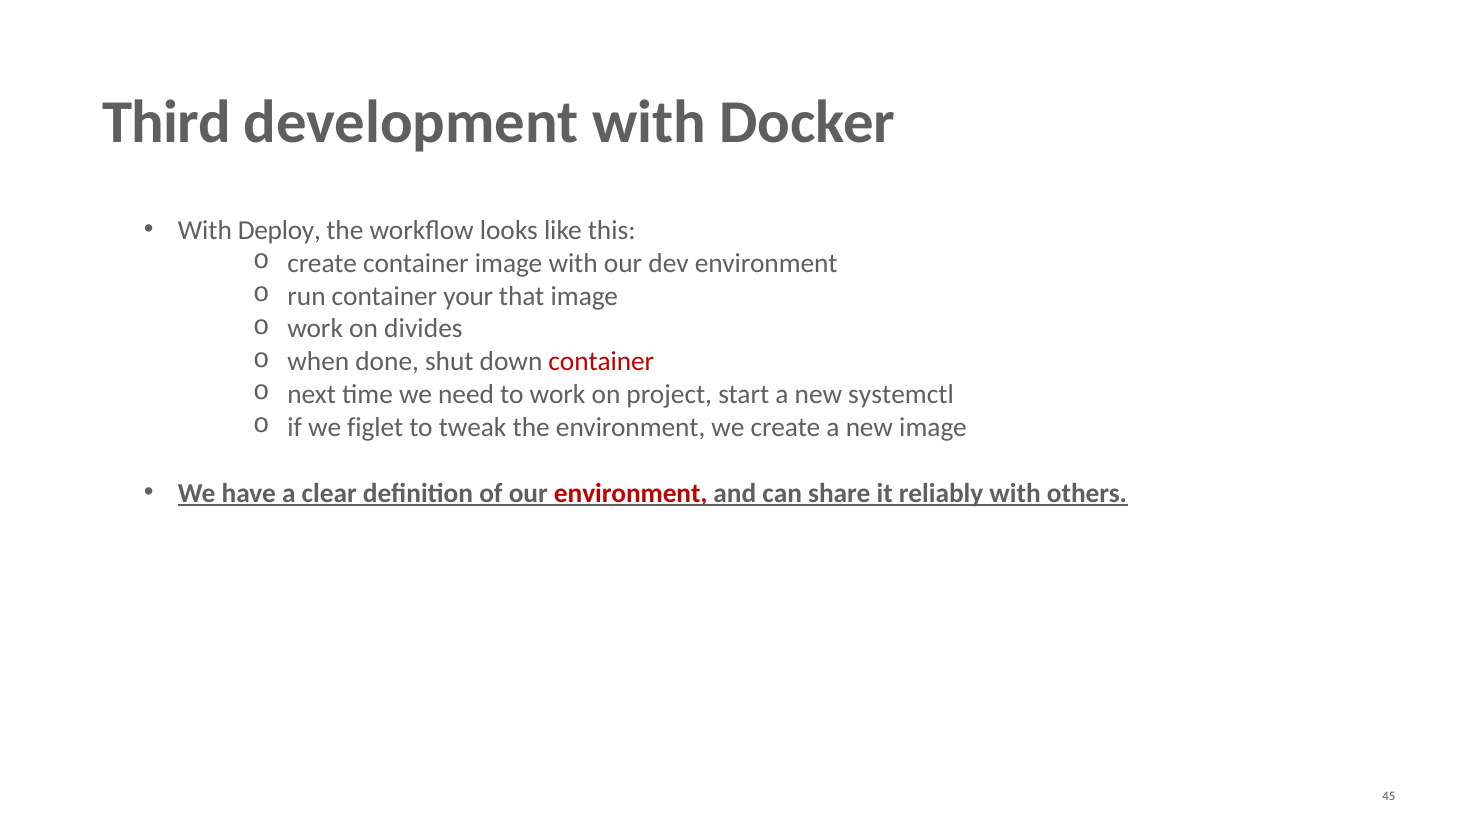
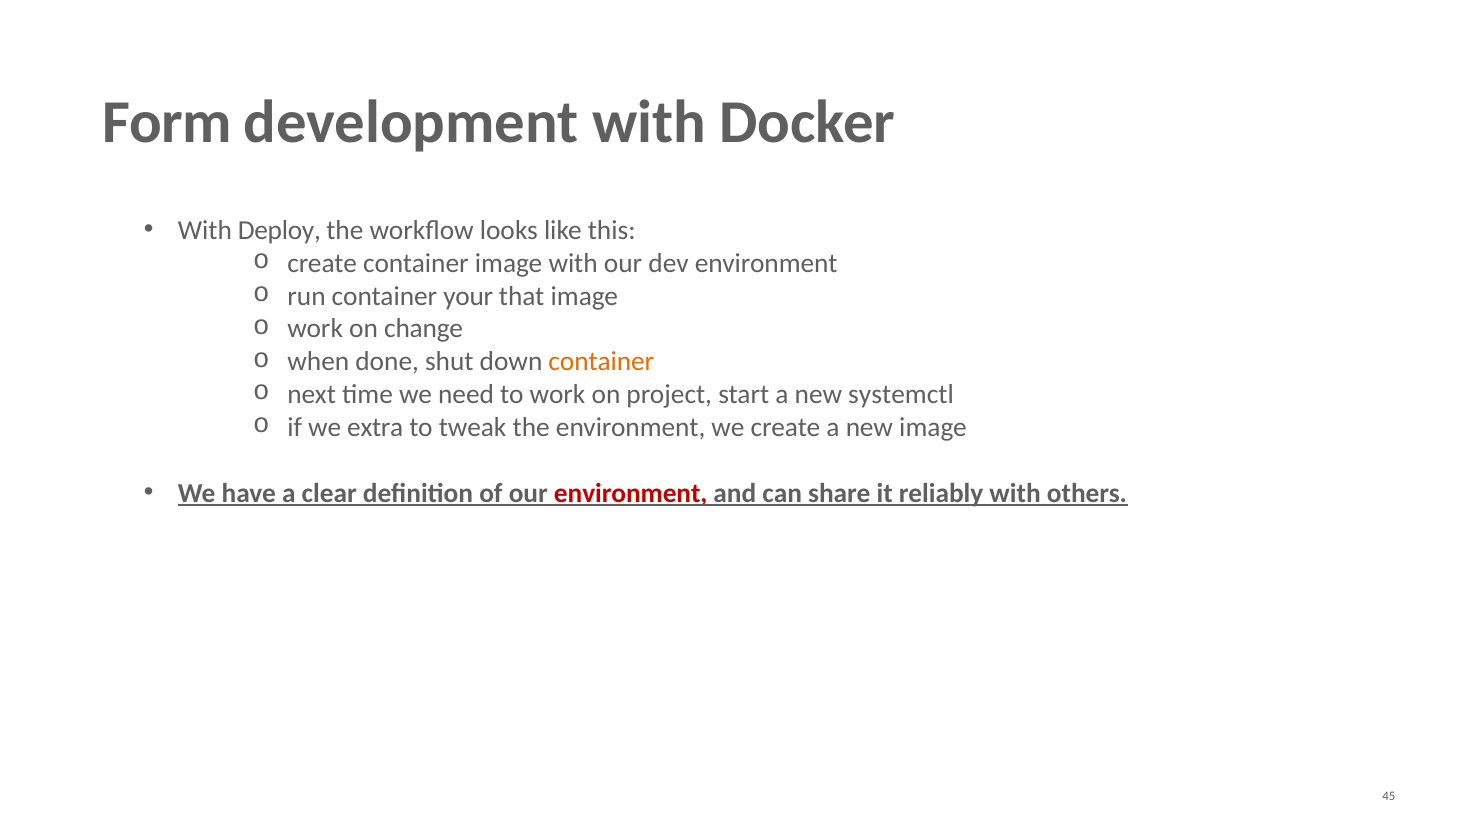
Third: Third -> Form
divides: divides -> change
container at (601, 362) colour: red -> orange
figlet: figlet -> extra
